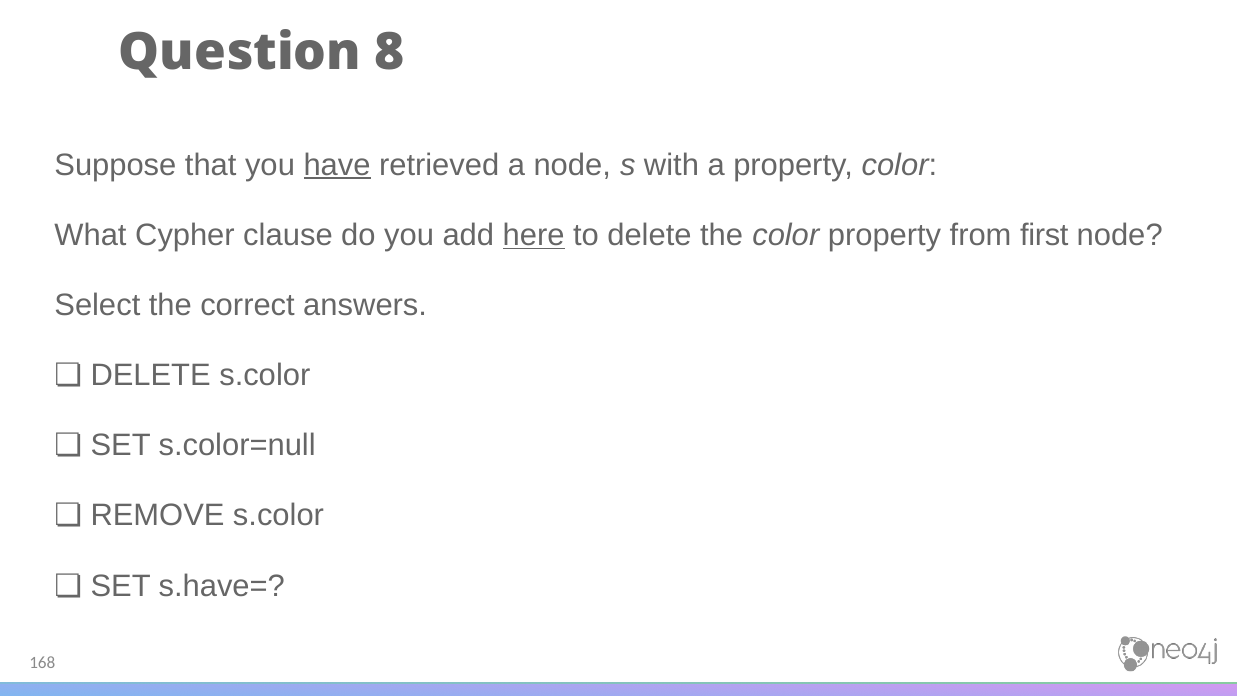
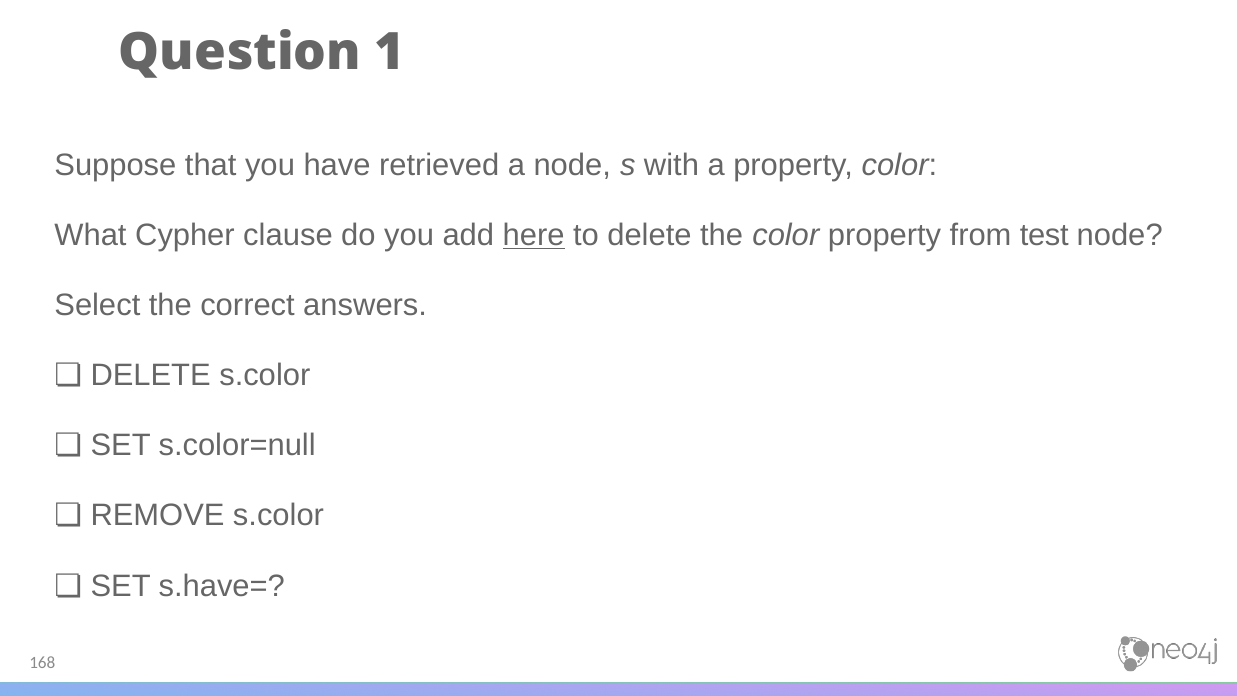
8: 8 -> 1
have underline: present -> none
first: first -> test
